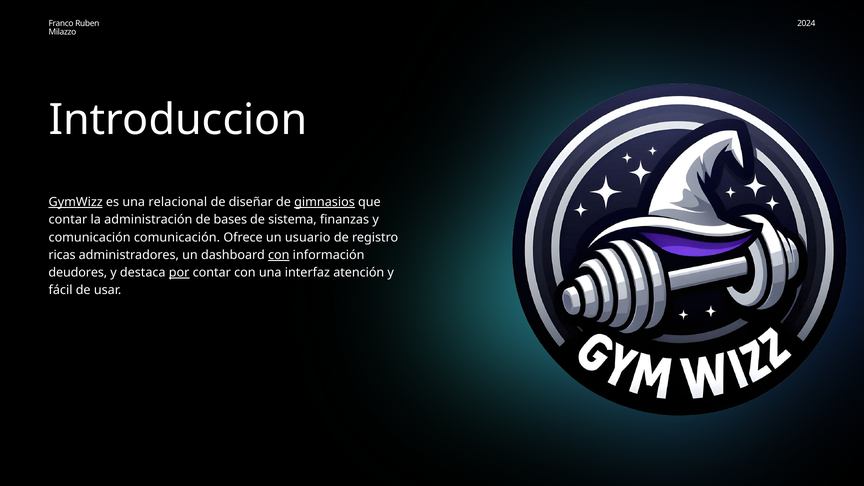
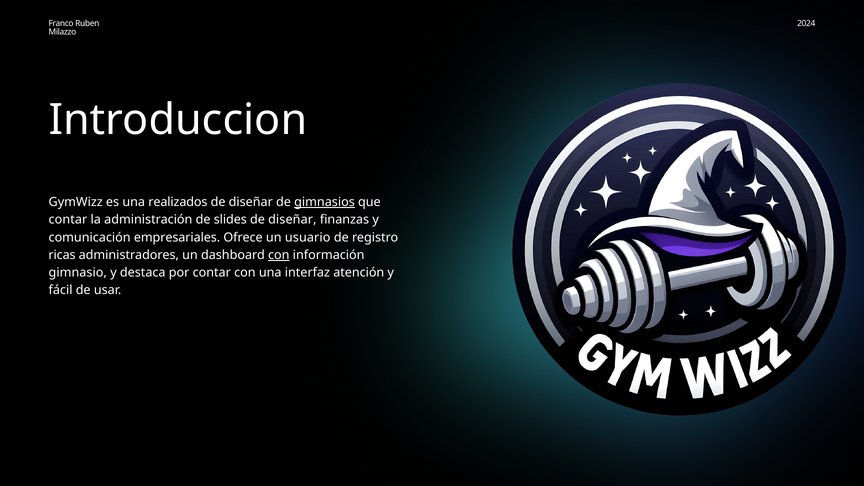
GymWizz underline: present -> none
relacional: relacional -> realizados
bases: bases -> slides
sistema at (292, 220): sistema -> diseñar
comunicación comunicación: comunicación -> empresariales
deudores: deudores -> gimnasio
por underline: present -> none
